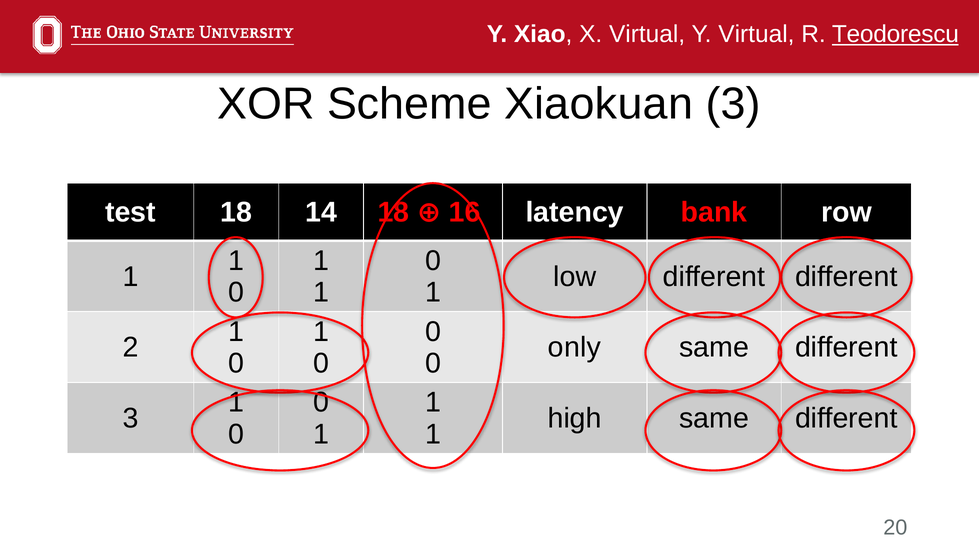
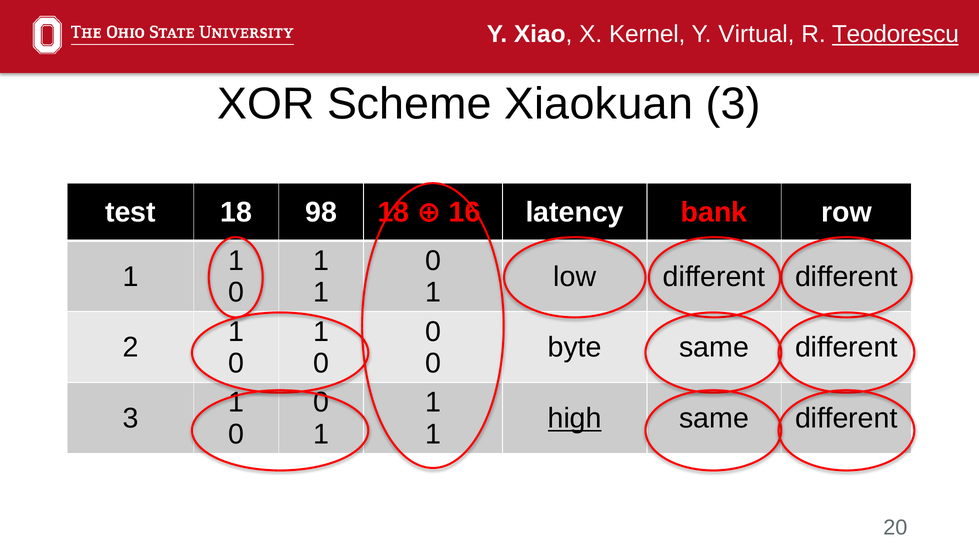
X Virtual: Virtual -> Kernel
14: 14 -> 98
only: only -> byte
high underline: none -> present
